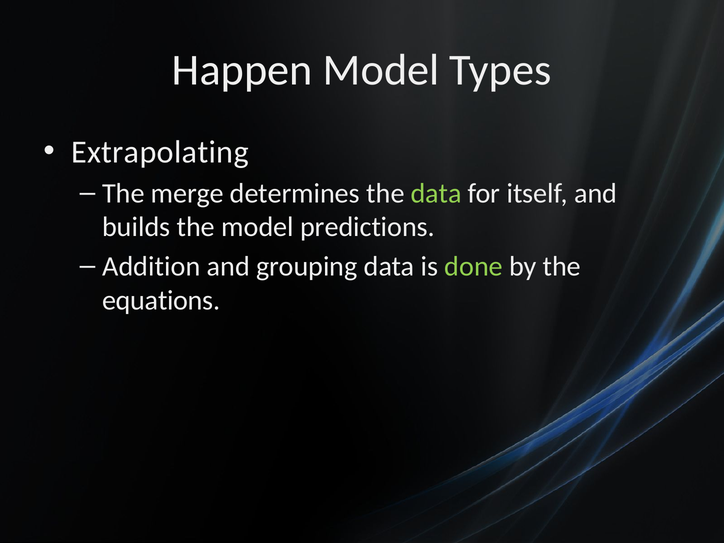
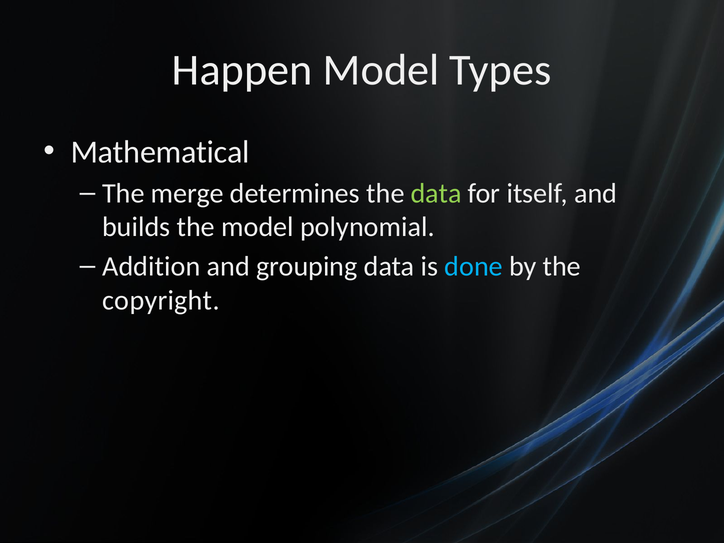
Extrapolating: Extrapolating -> Mathematical
predictions: predictions -> polynomial
done colour: light green -> light blue
equations: equations -> copyright
